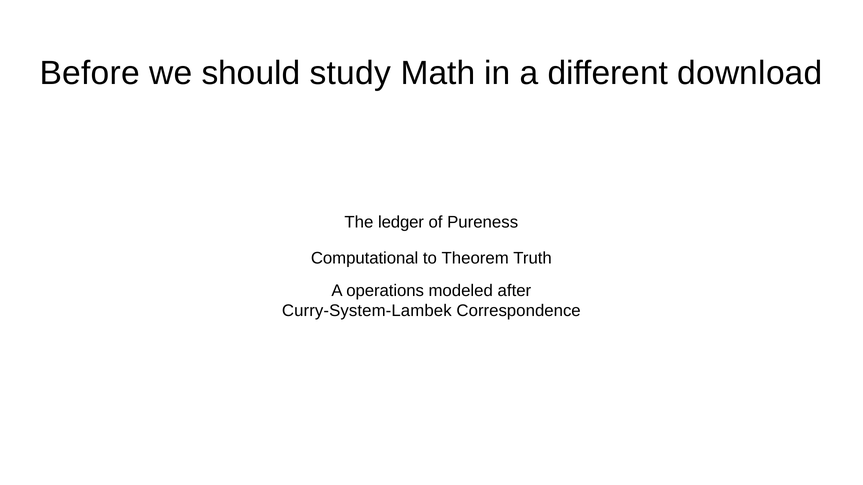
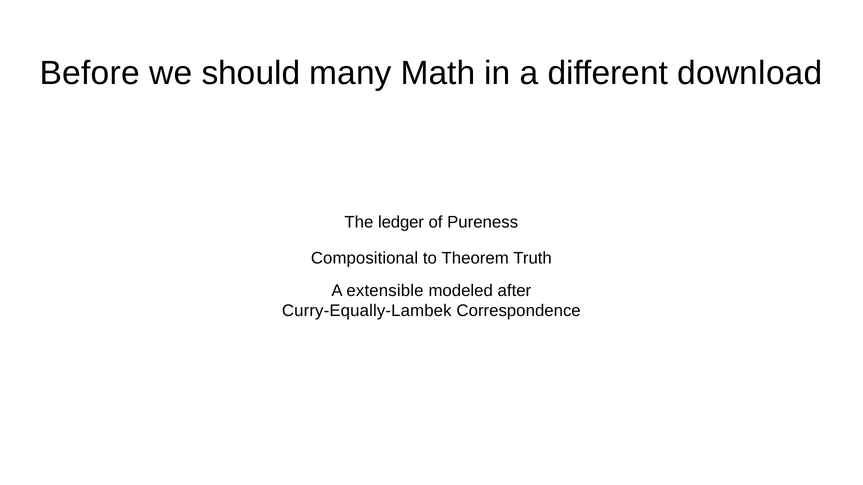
study: study -> many
Computational: Computational -> Compositional
operations: operations -> extensible
Curry-System-Lambek: Curry-System-Lambek -> Curry-Equally-Lambek
